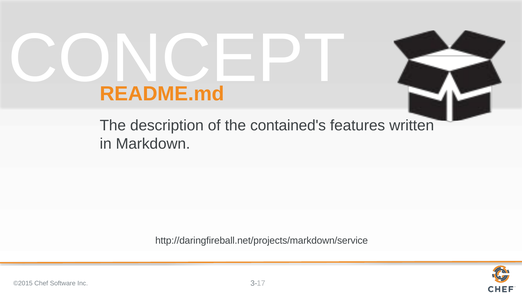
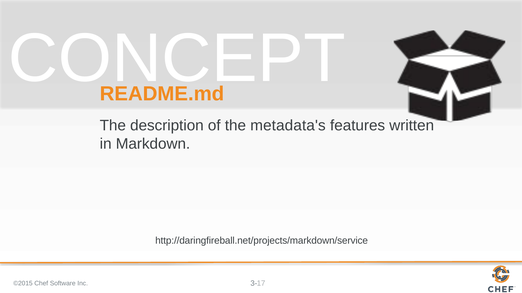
contained's: contained's -> metadata's
